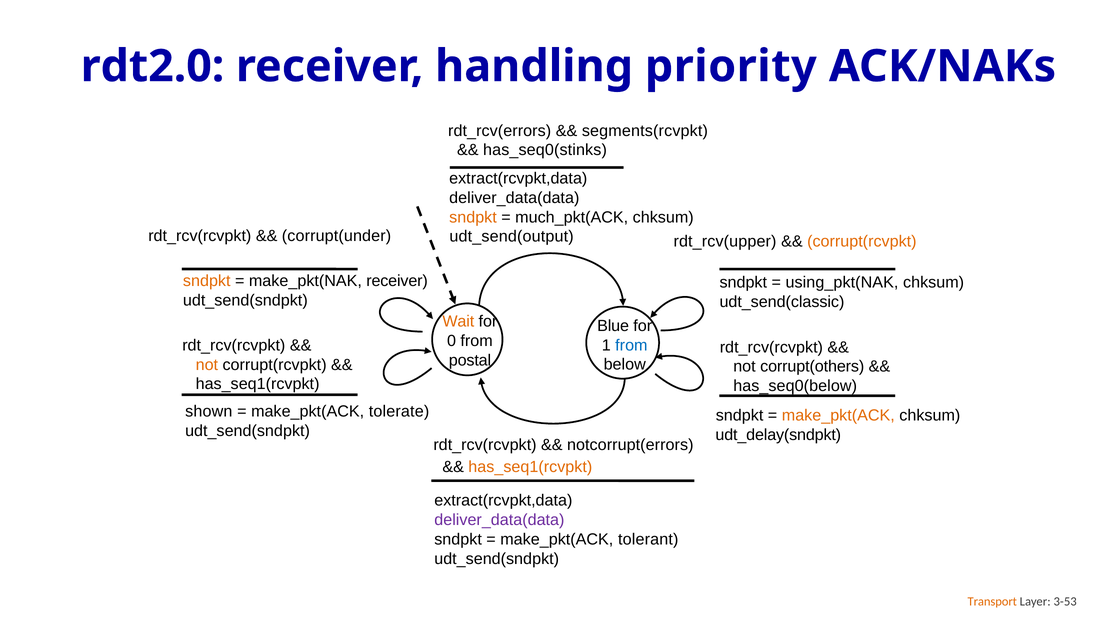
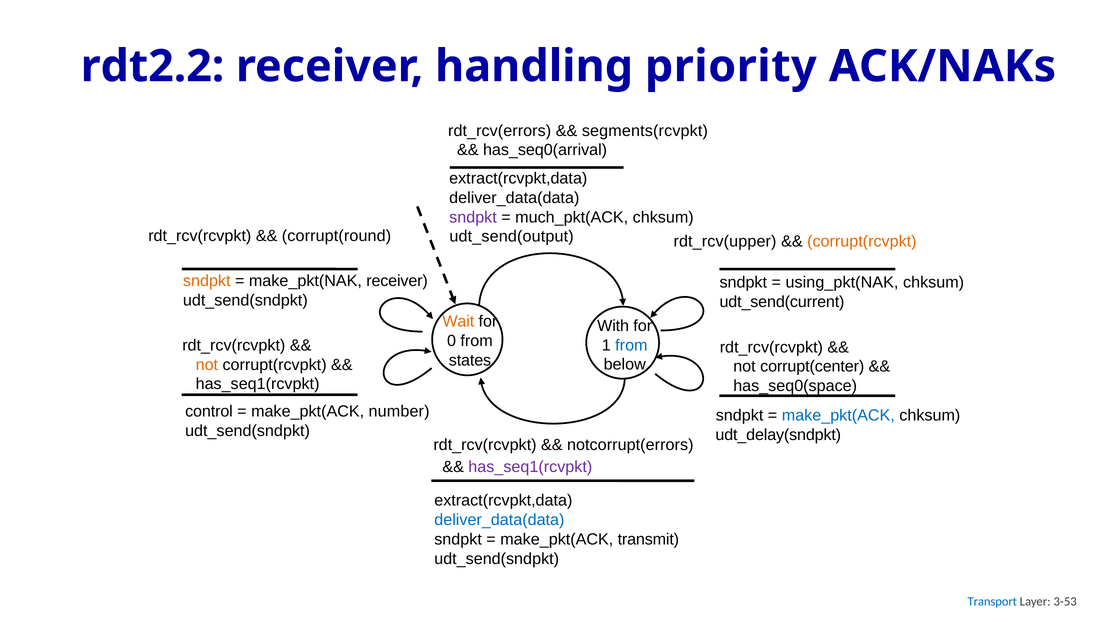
rdt2.0: rdt2.0 -> rdt2.2
has_seq0(stinks: has_seq0(stinks -> has_seq0(arrival
sndpkt at (473, 217) colour: orange -> purple
corrupt(under: corrupt(under -> corrupt(round
udt_send(classic: udt_send(classic -> udt_send(current
Blue: Blue -> With
postal: postal -> states
corrupt(others: corrupt(others -> corrupt(center
has_seq0(below: has_seq0(below -> has_seq0(space
shown: shown -> control
tolerate: tolerate -> number
make_pkt(ACK at (838, 416) colour: orange -> blue
has_seq1(rcvpkt at (530, 467) colour: orange -> purple
deliver_data(data at (499, 520) colour: purple -> blue
tolerant: tolerant -> transmit
Transport colour: orange -> blue
